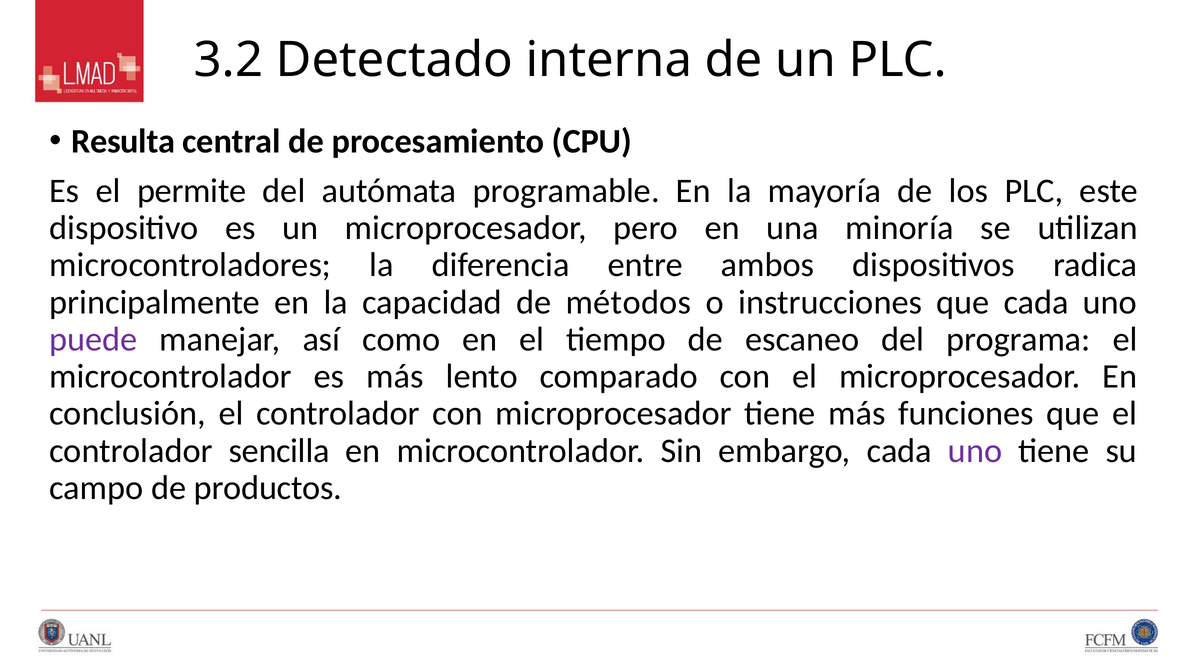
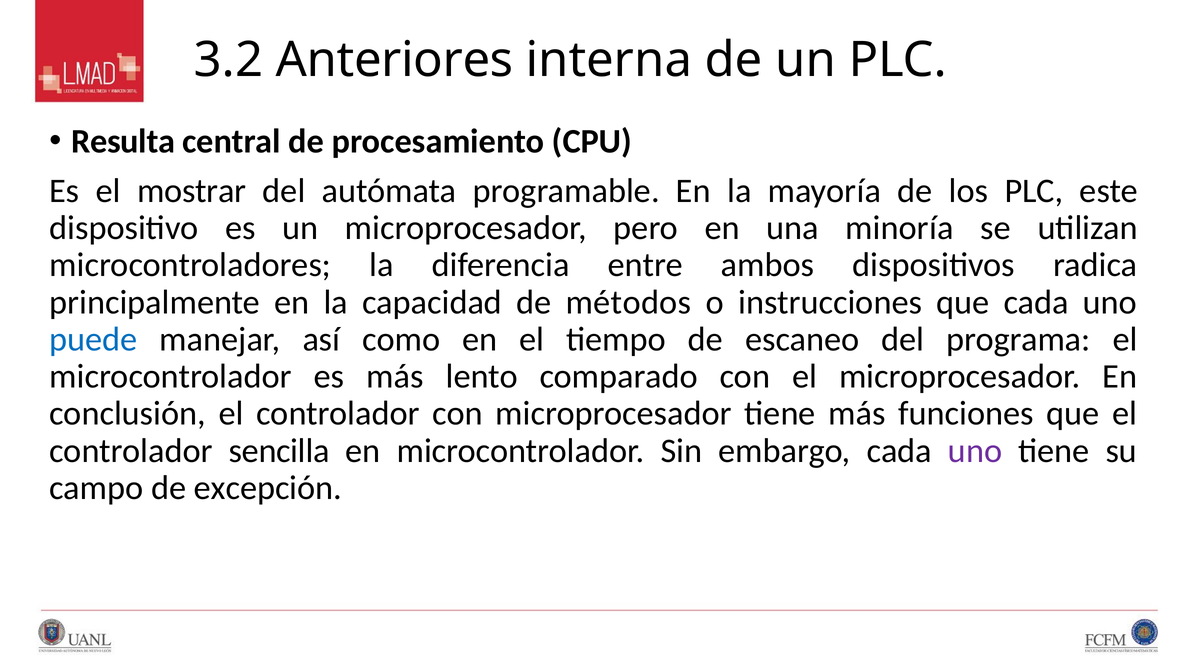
Detectado: Detectado -> Anteriores
permite: permite -> mostrar
puede colour: purple -> blue
productos: productos -> excepción
